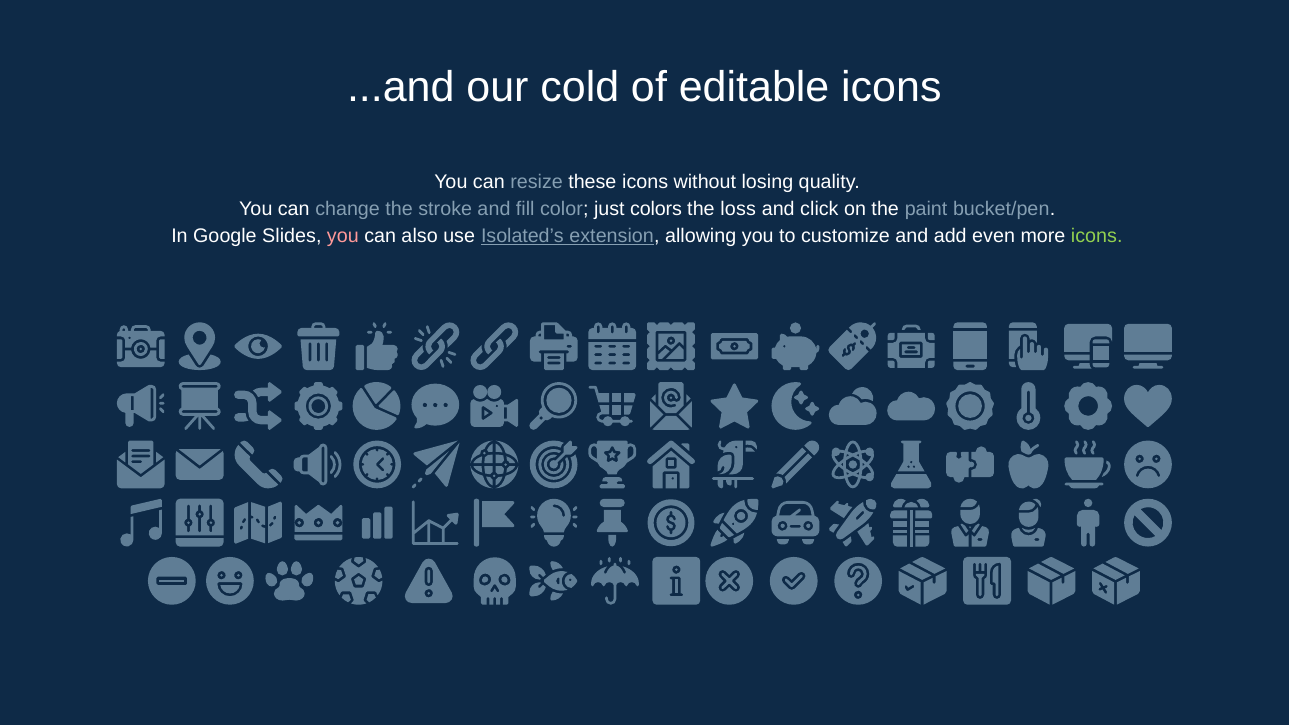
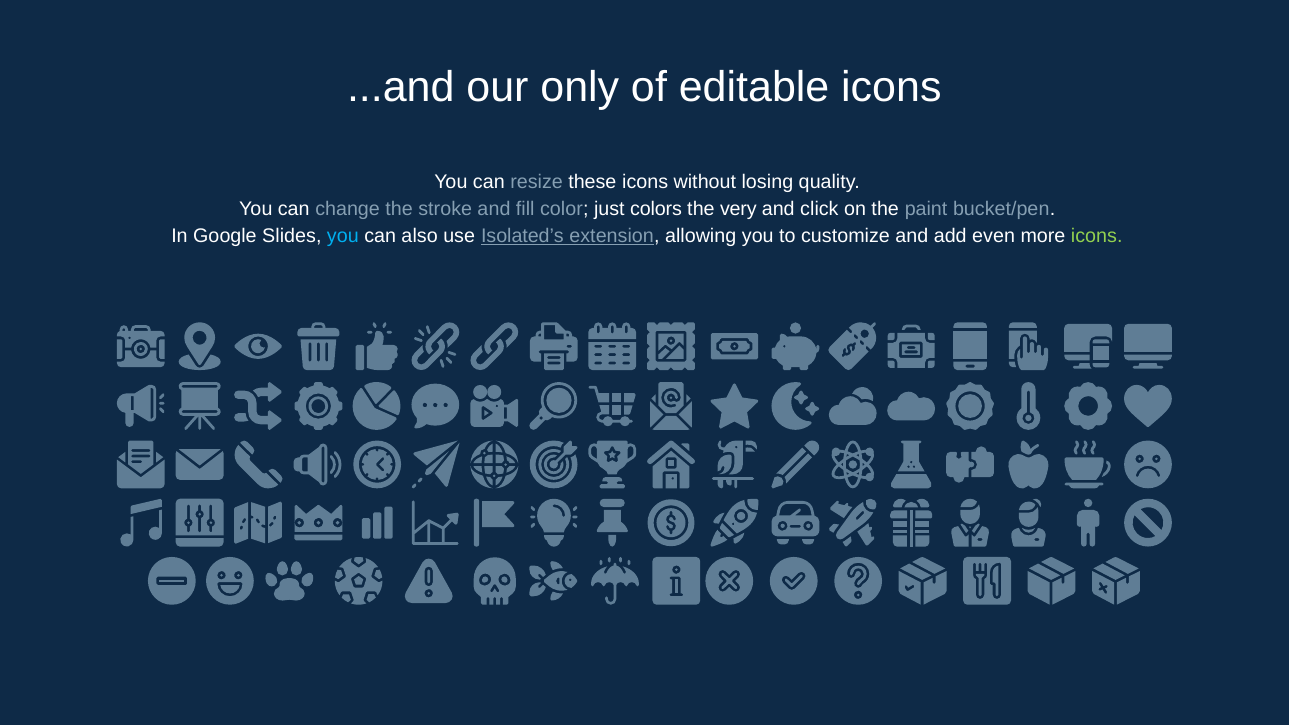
cold: cold -> only
loss: loss -> very
you at (343, 236) colour: pink -> light blue
